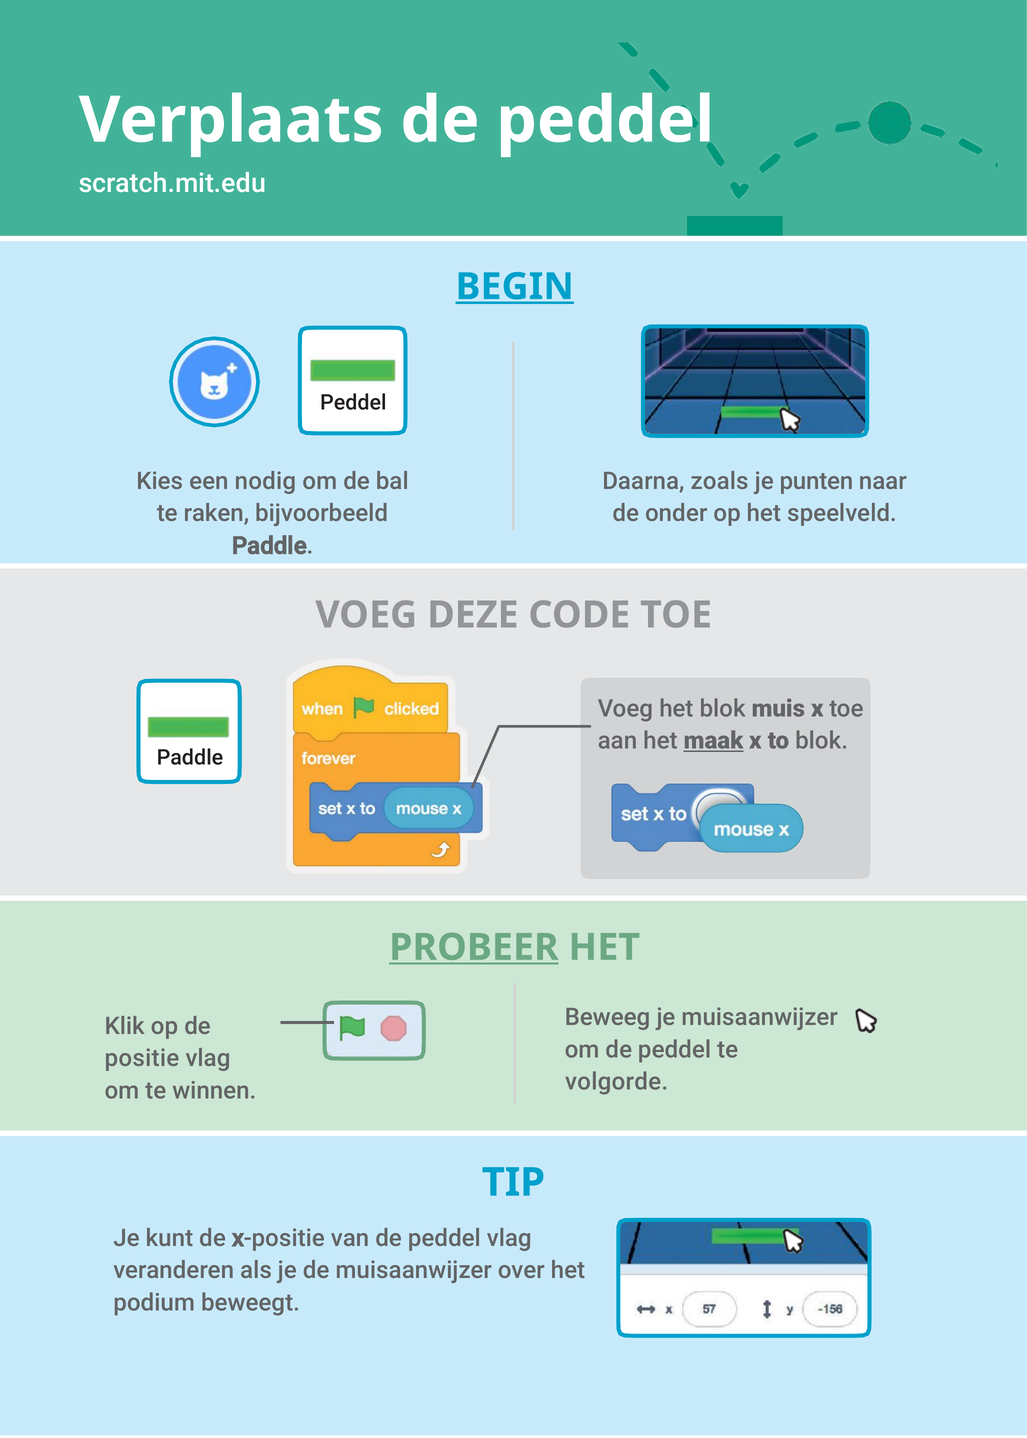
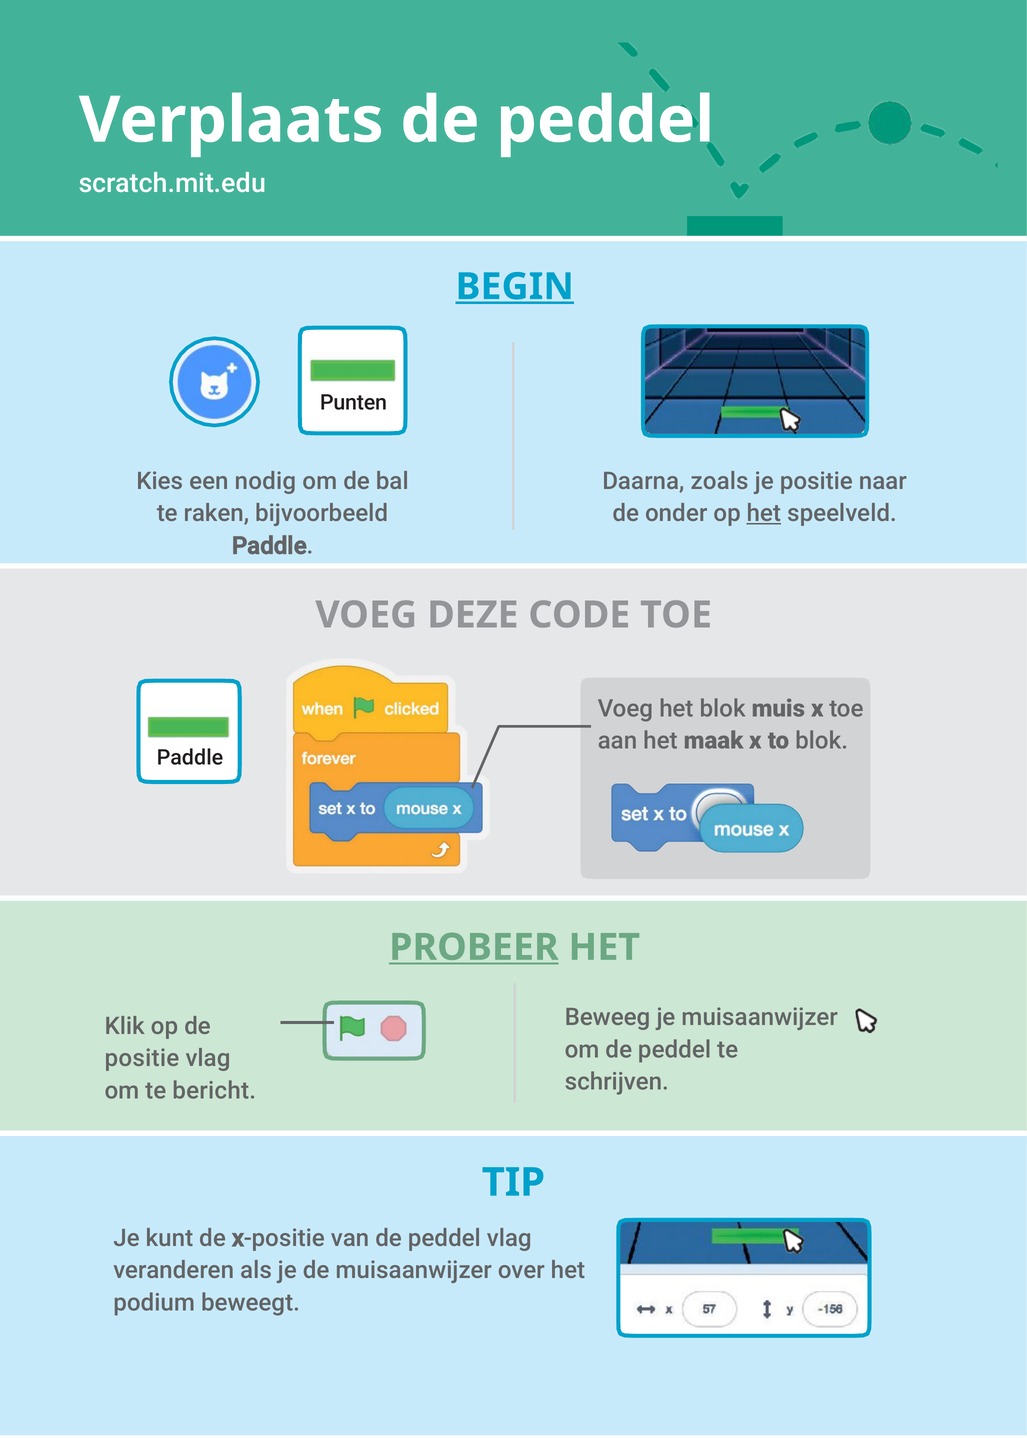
Peddel at (353, 403): Peddel -> Punten
je punten: punten -> positie
het at (764, 514) underline: none -> present
maak underline: present -> none
volgorde: volgorde -> schrijven
winnen: winnen -> bericht
